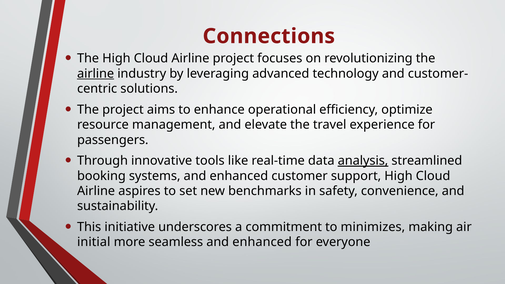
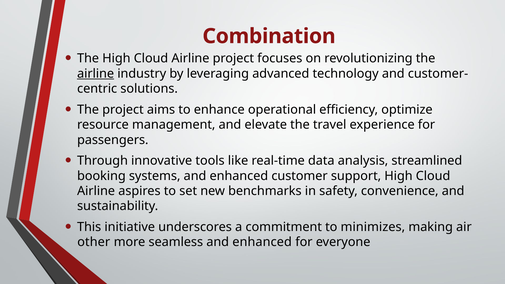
Connections: Connections -> Combination
analysis underline: present -> none
initial: initial -> other
